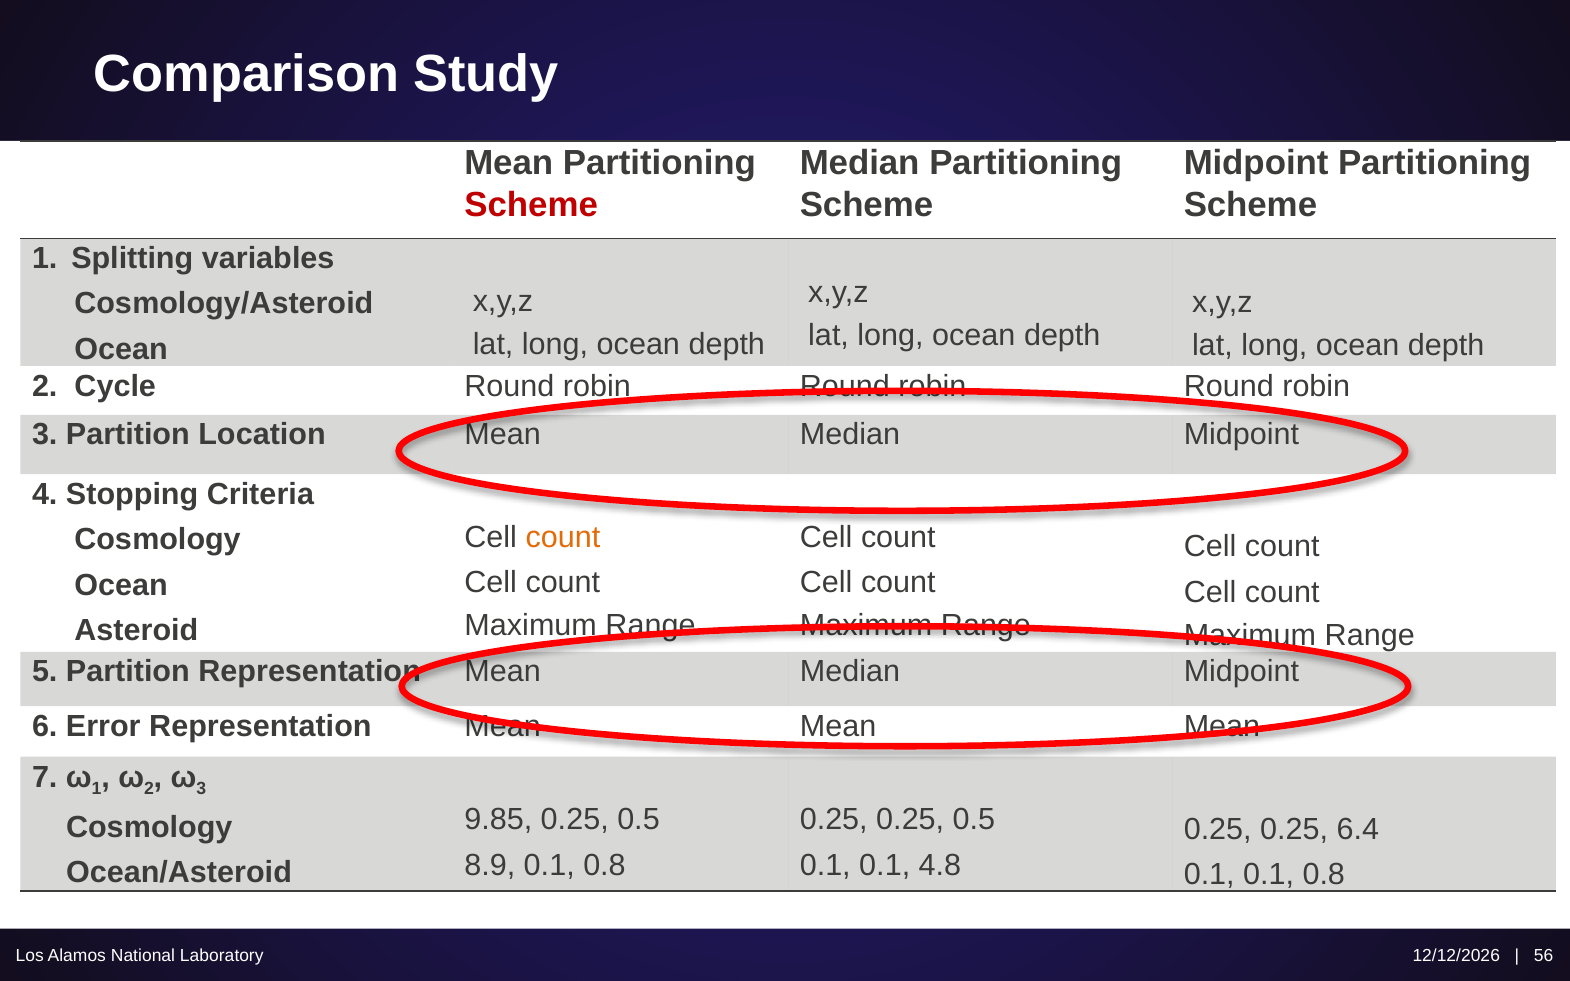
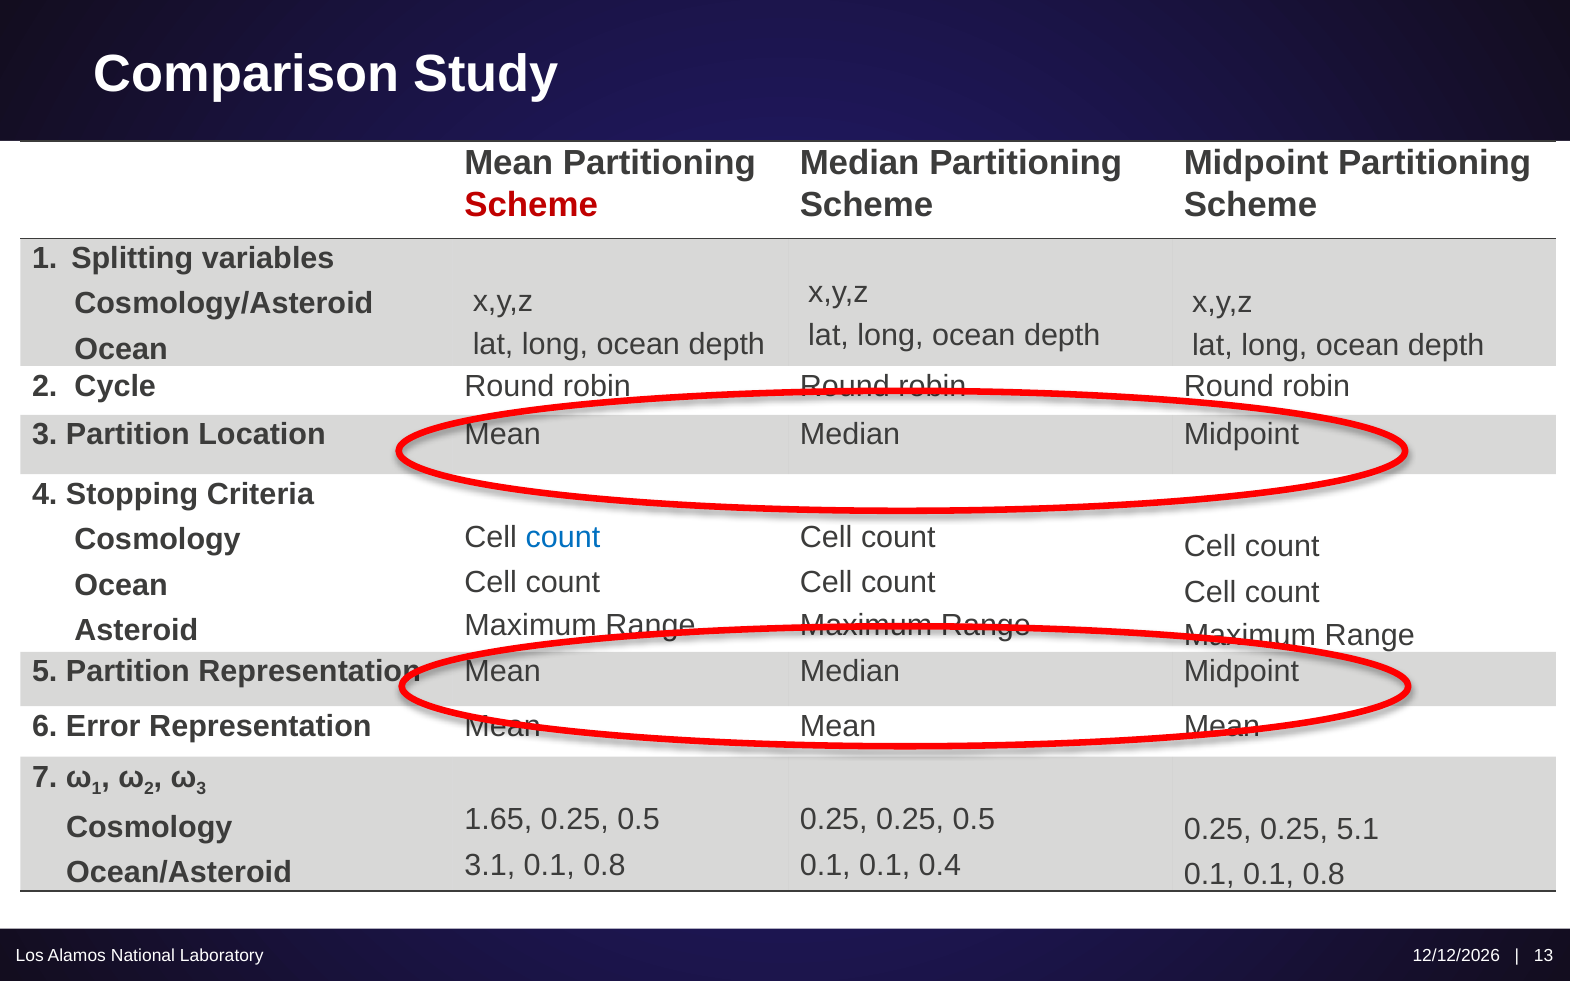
count at (563, 537) colour: orange -> blue
9.85: 9.85 -> 1.65
6.4: 6.4 -> 5.1
8.9: 8.9 -> 3.1
4.8: 4.8 -> 0.4
56: 56 -> 13
